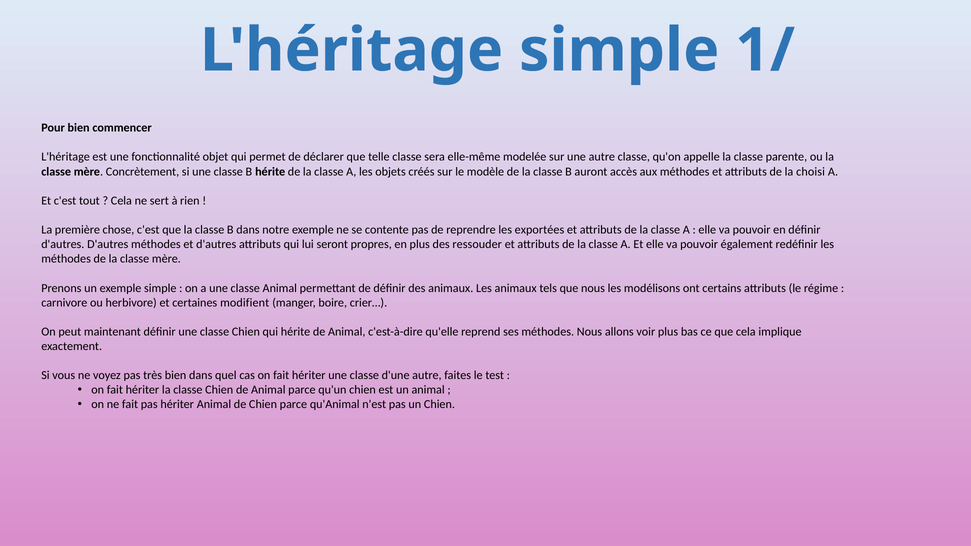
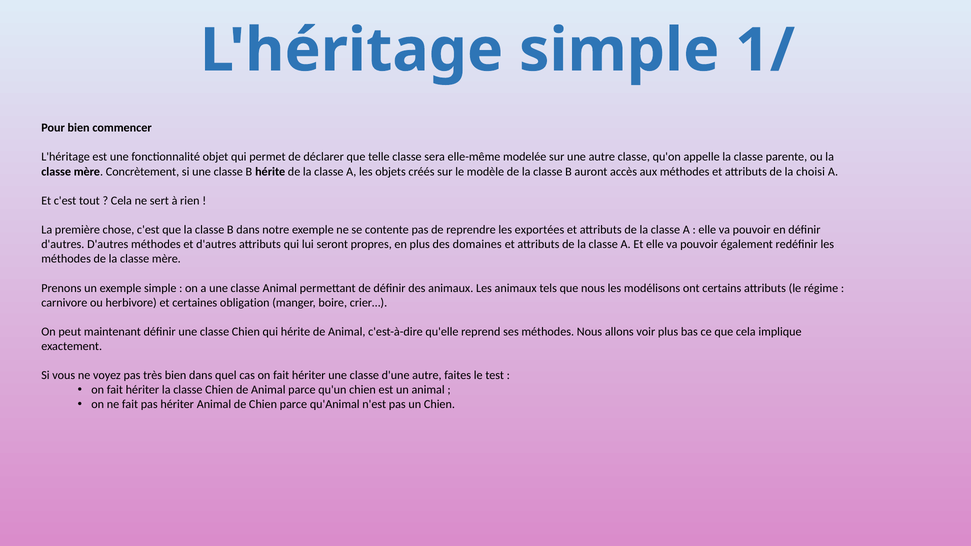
ressouder: ressouder -> domaines
modifient: modifient -> obligation
